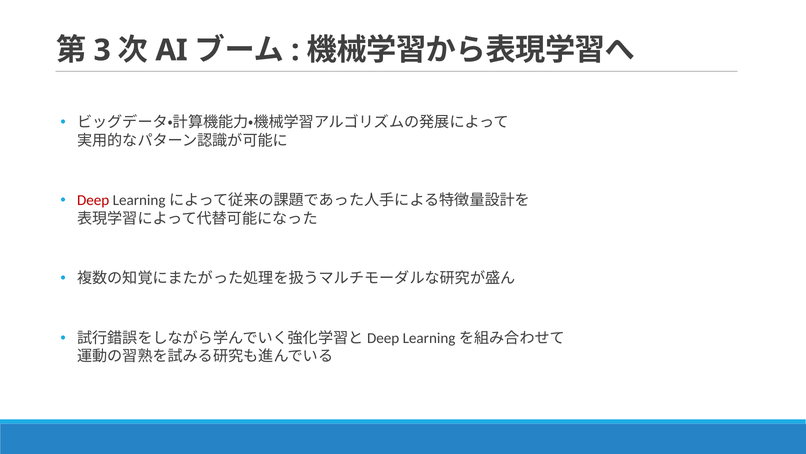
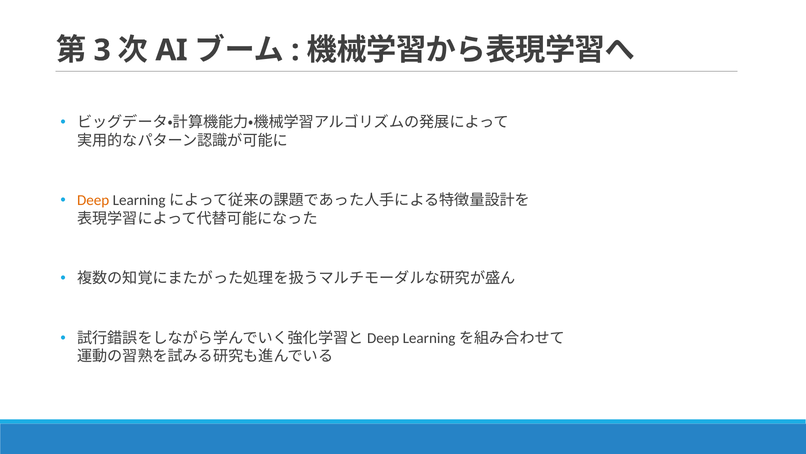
Deep colour: red -> orange
